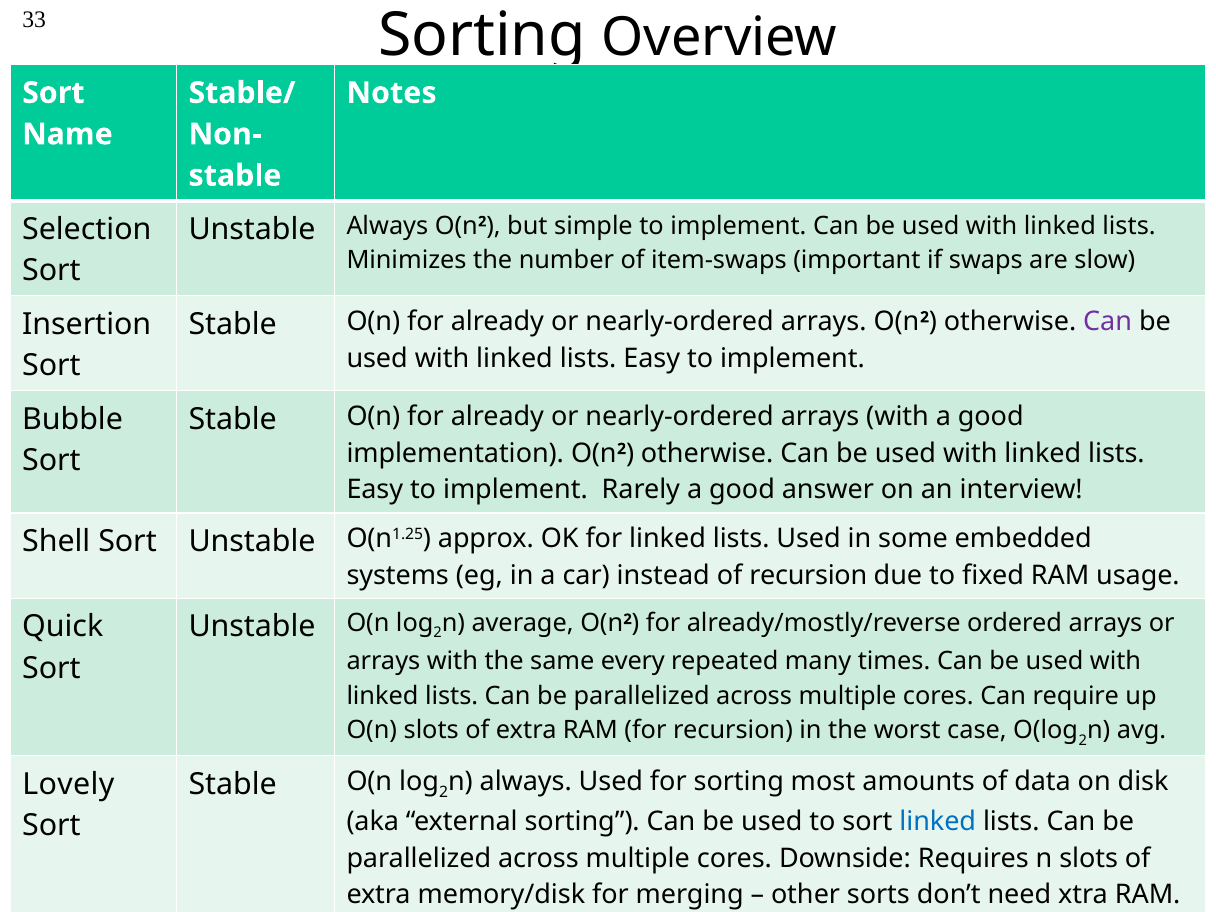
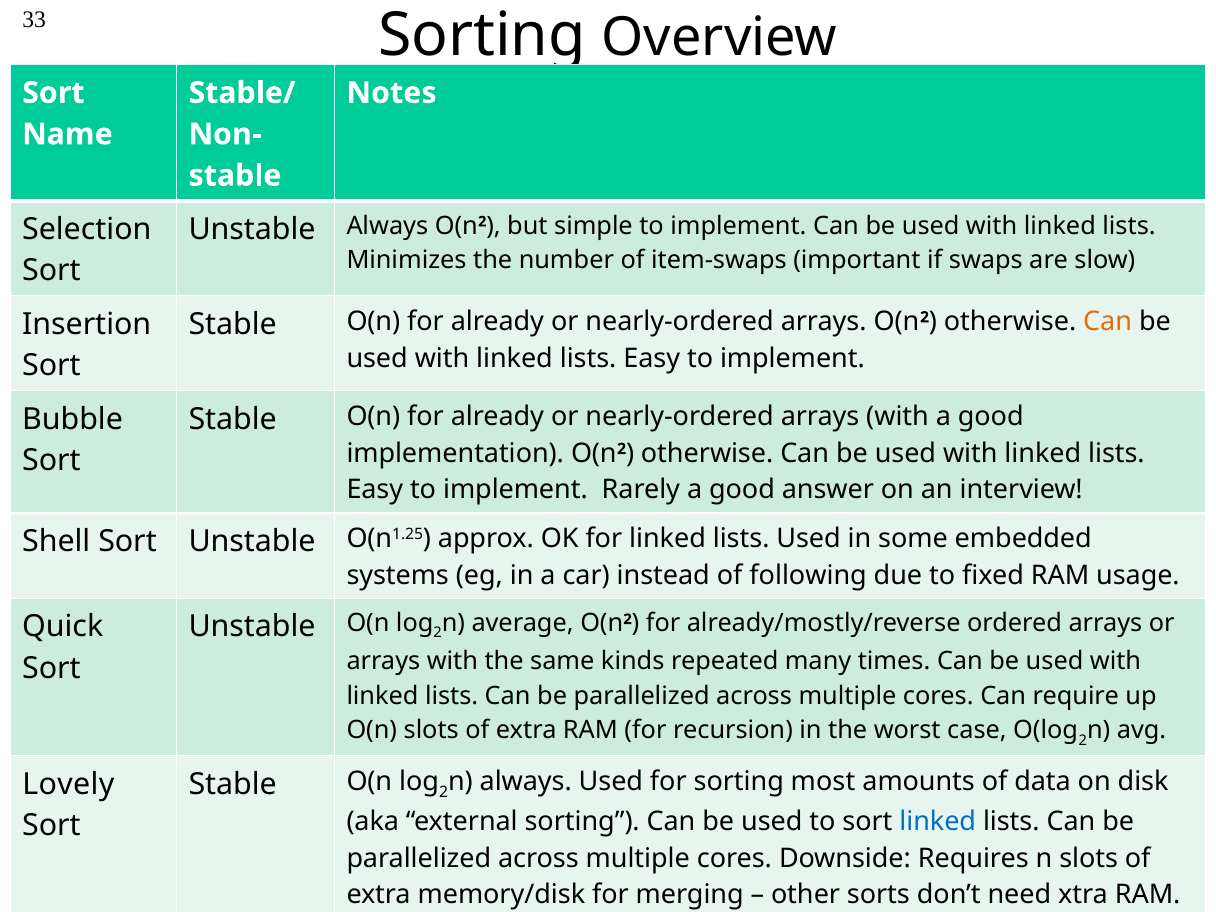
Can at (1108, 322) colour: purple -> orange
of recursion: recursion -> following
every: every -> kinds
